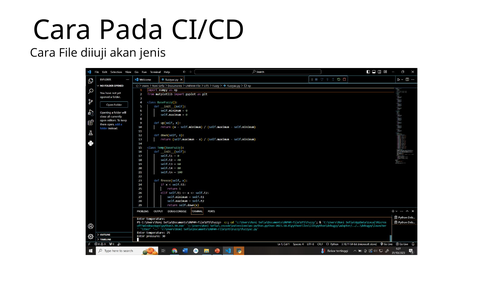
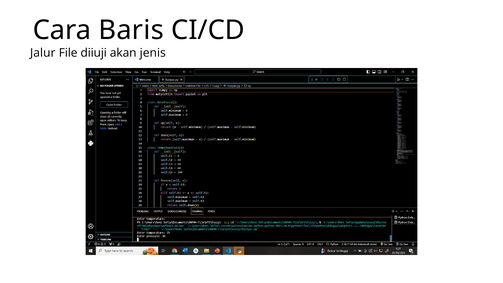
Pada: Pada -> Baris
Cara at (43, 53): Cara -> Jalur
